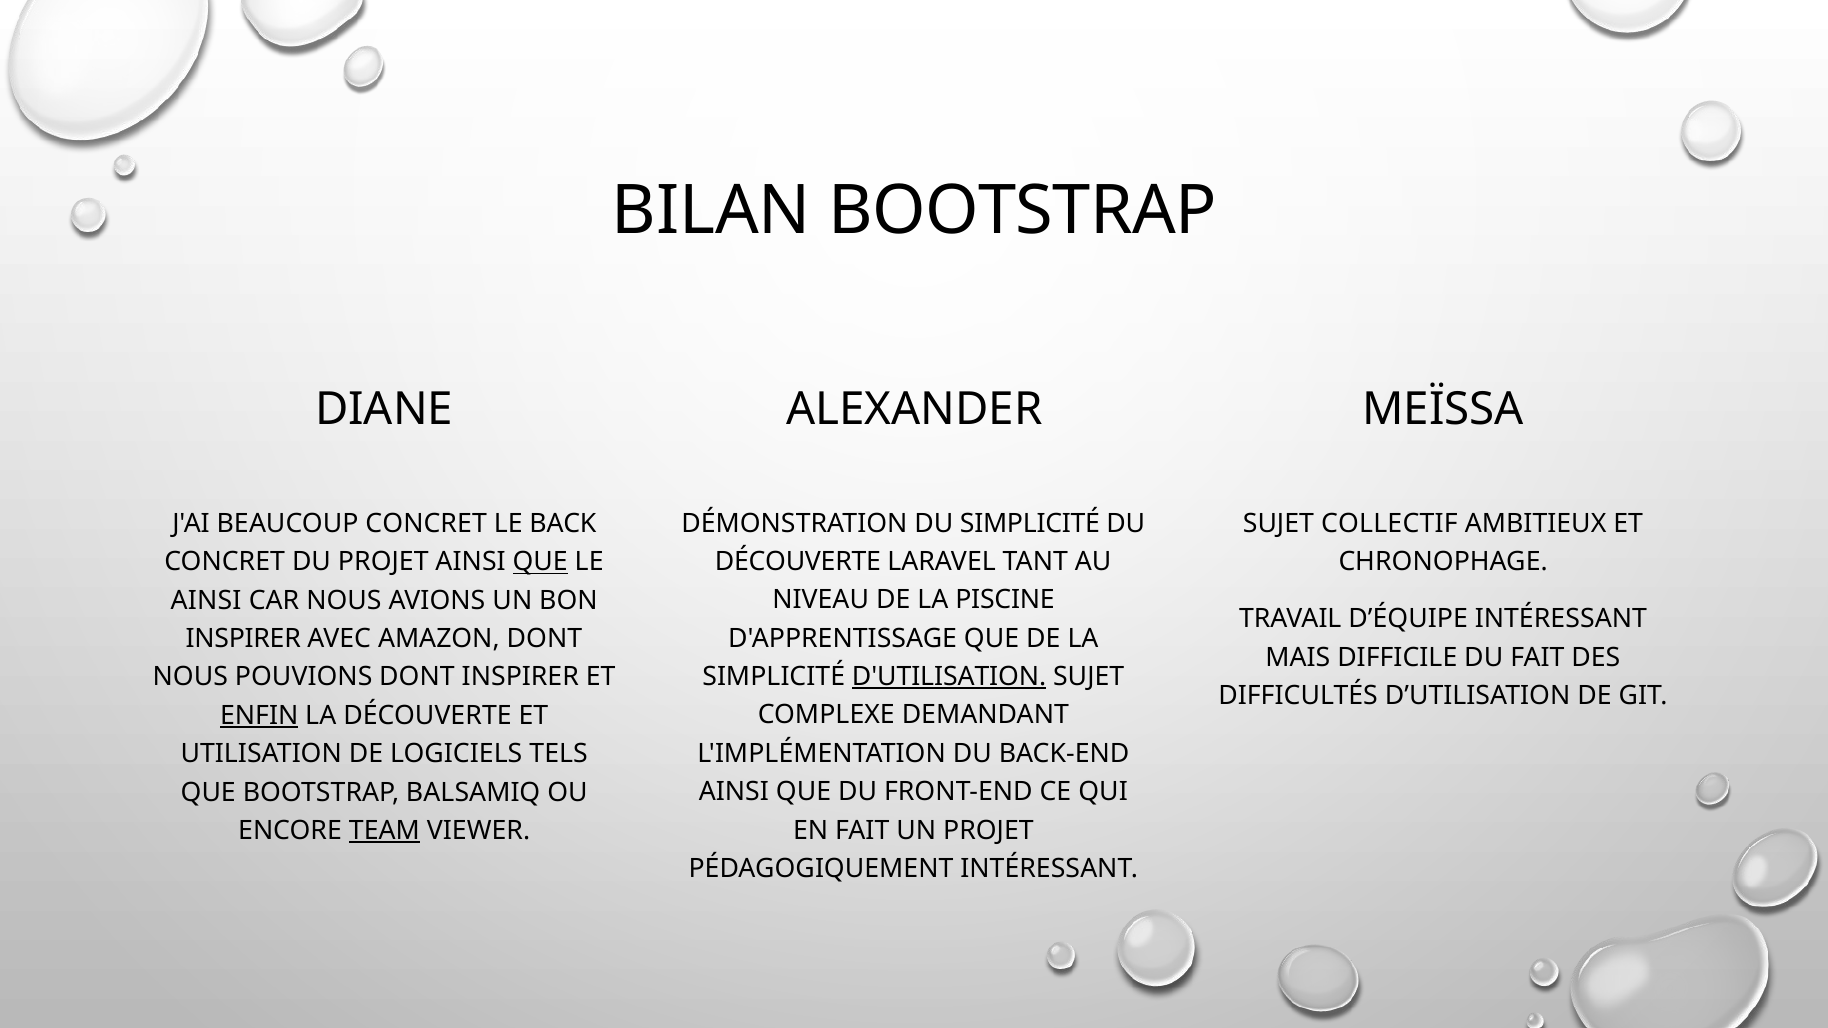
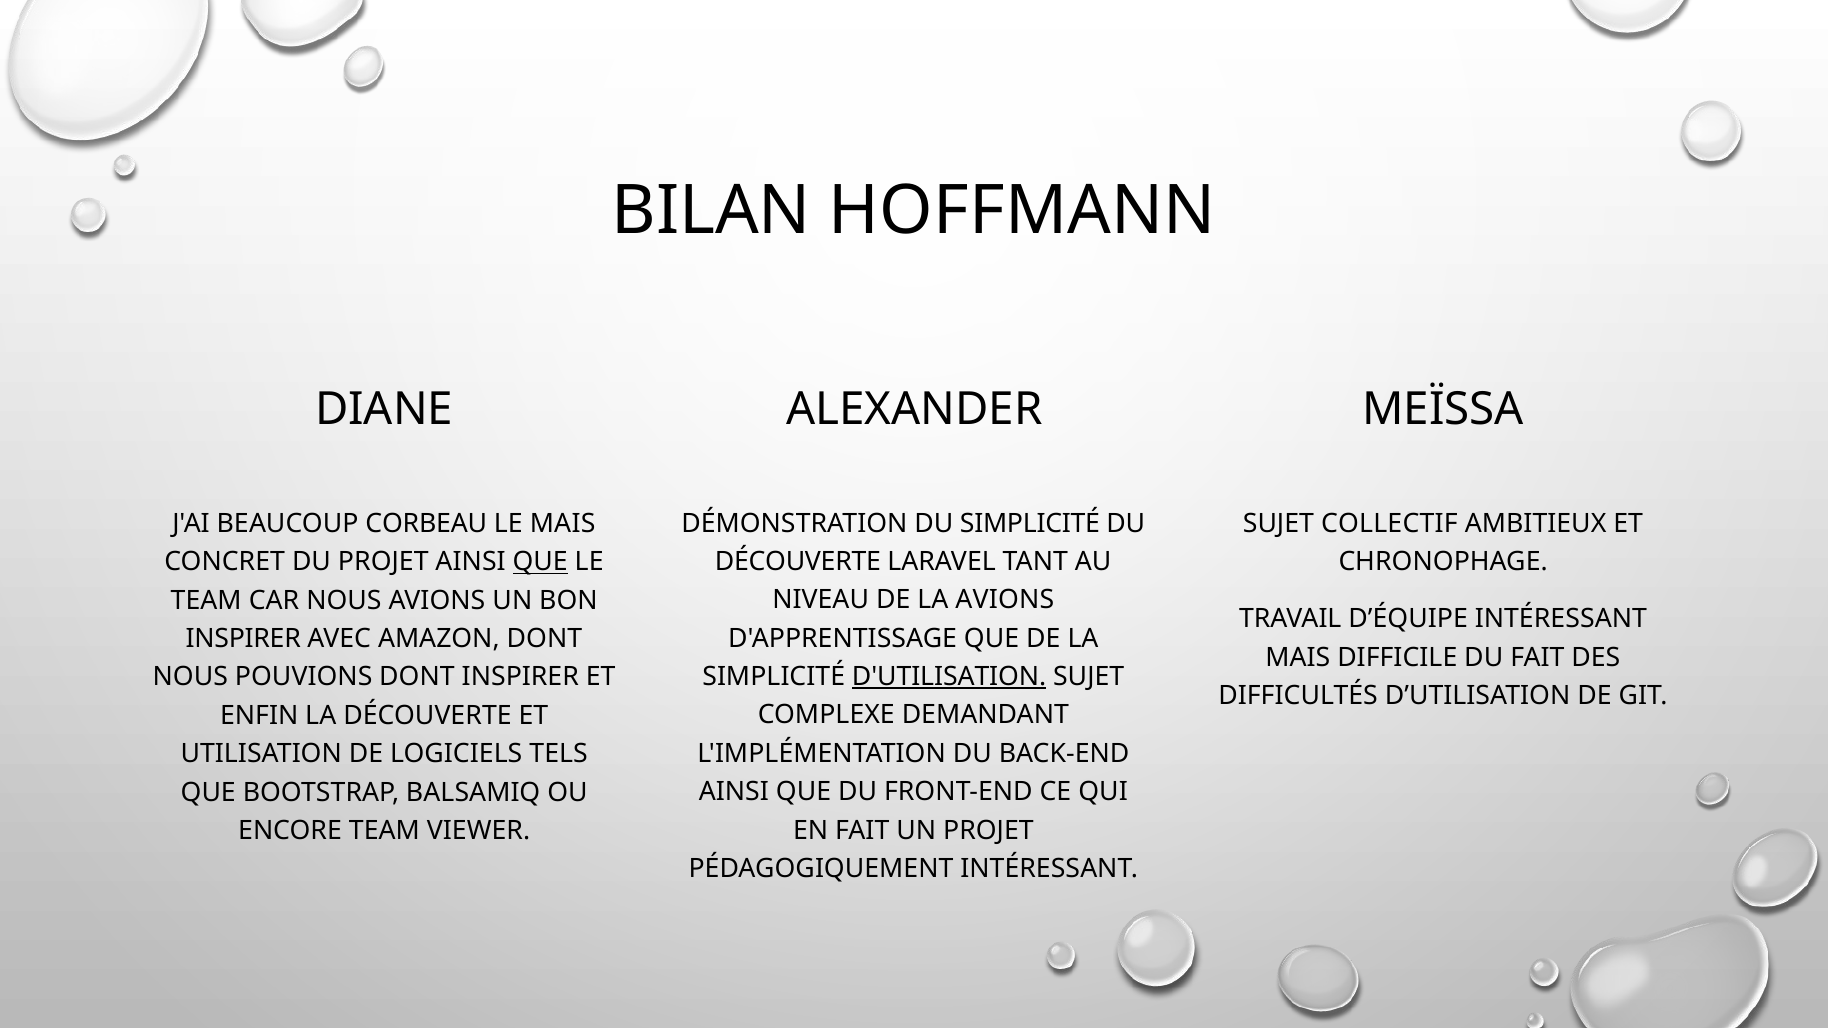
BILAN BOOTSTRAP: BOOTSTRAP -> HOFFMANN
BEAUCOUP CONCRET: CONCRET -> CORBEAU
LE BACK: BACK -> MAIS
LA PISCINE: PISCINE -> AVIONS
AINSI at (206, 600): AINSI -> TEAM
ENFIN underline: present -> none
TEAM at (384, 831) underline: present -> none
